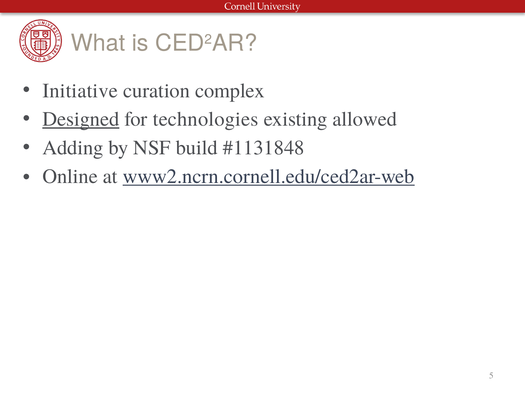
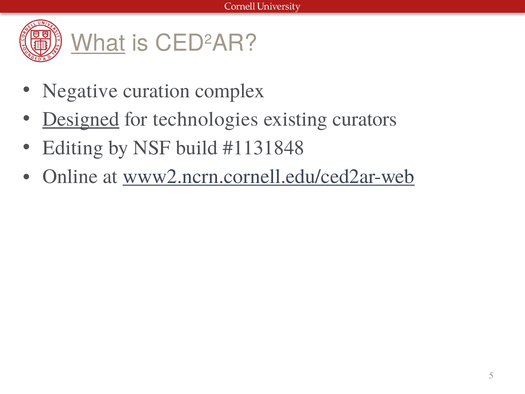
What underline: none -> present
Initiative: Initiative -> Negative
allowed: allowed -> curators
Adding: Adding -> Editing
